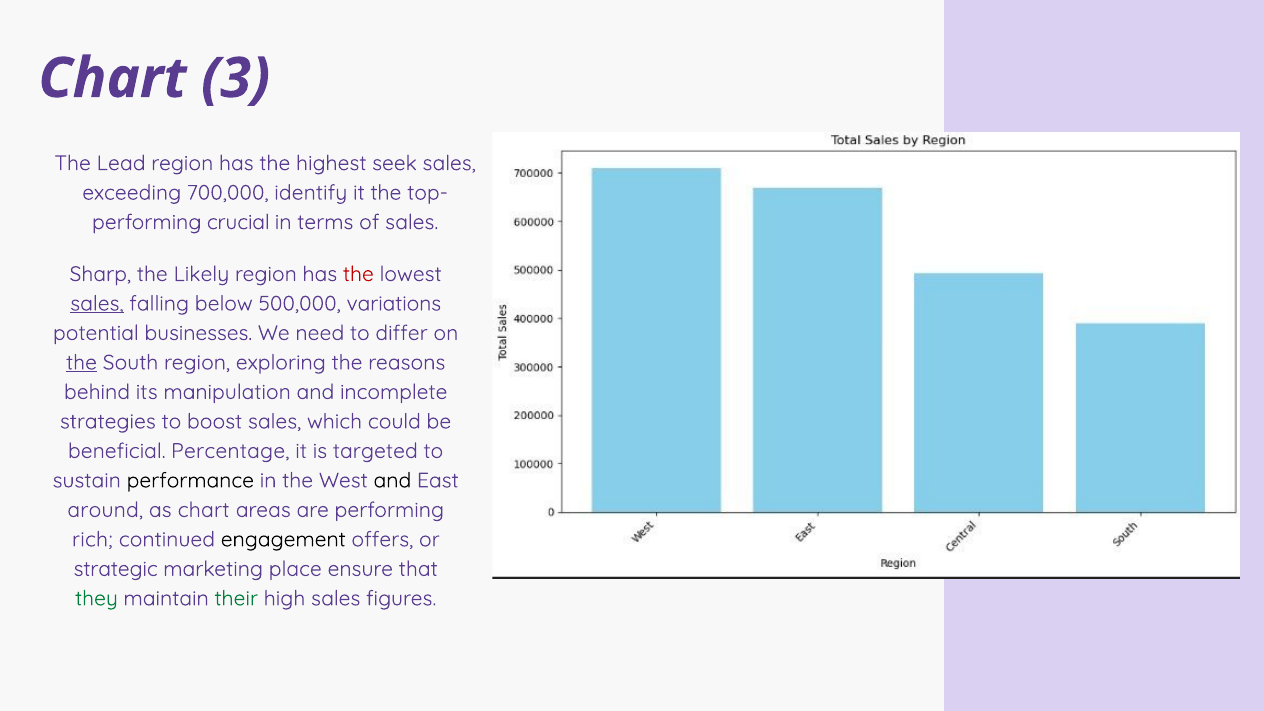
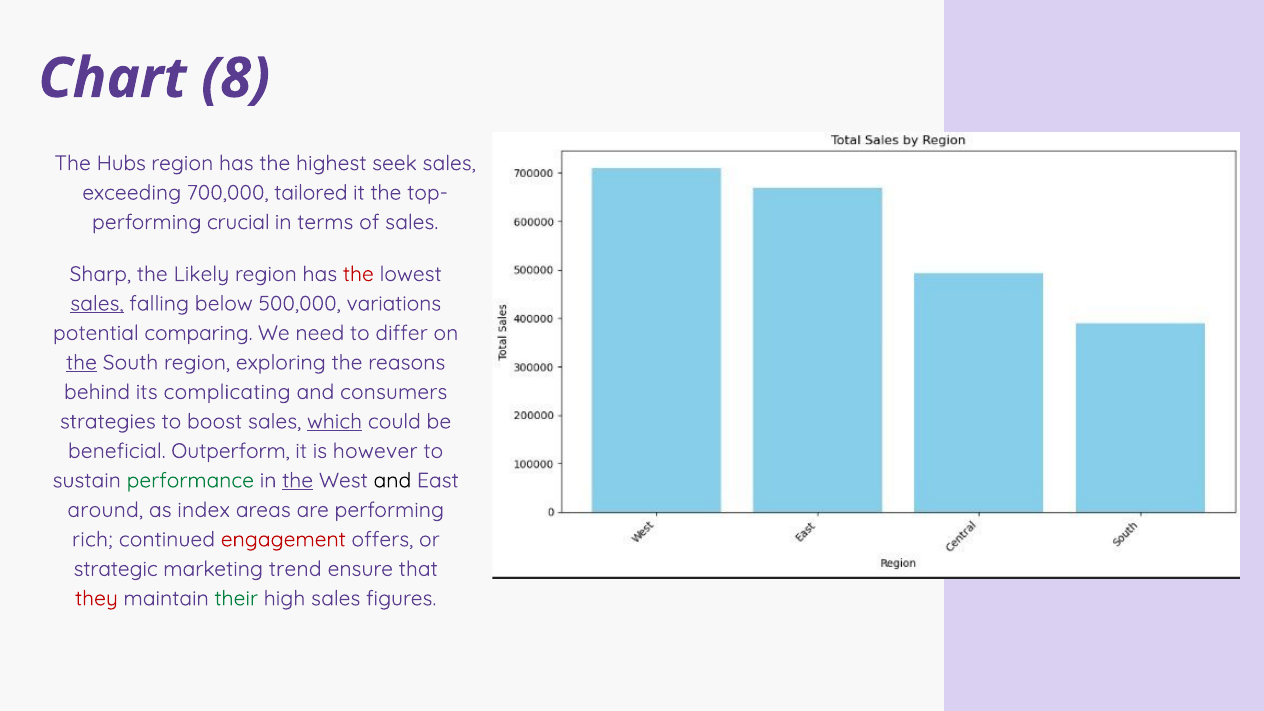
3: 3 -> 8
Lead: Lead -> Hubs
identify: identify -> tailored
businesses: businesses -> comparing
manipulation: manipulation -> complicating
incomplete: incomplete -> consumers
which underline: none -> present
Percentage: Percentage -> Outperform
targeted: targeted -> however
performance colour: black -> green
the at (298, 481) underline: none -> present
as chart: chart -> index
engagement colour: black -> red
place: place -> trend
they colour: green -> red
